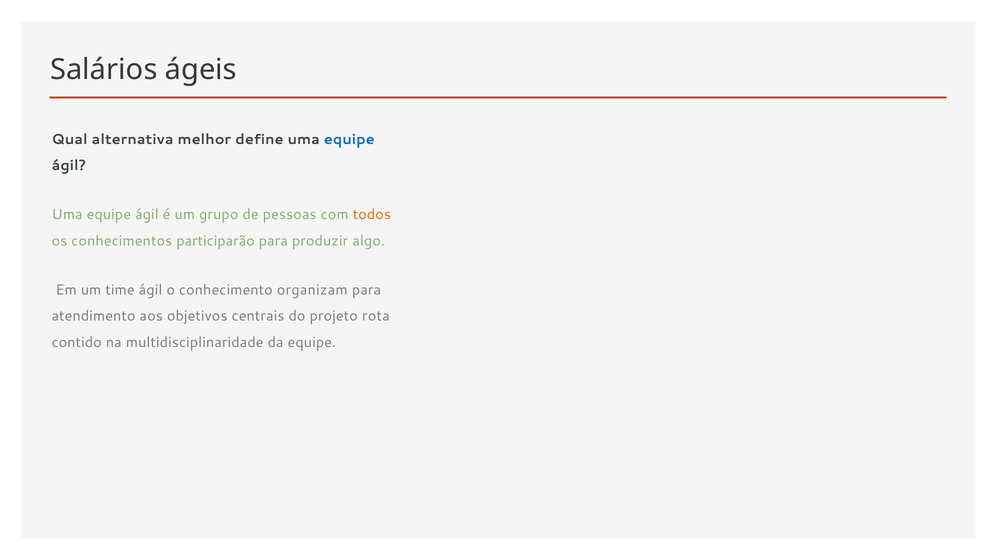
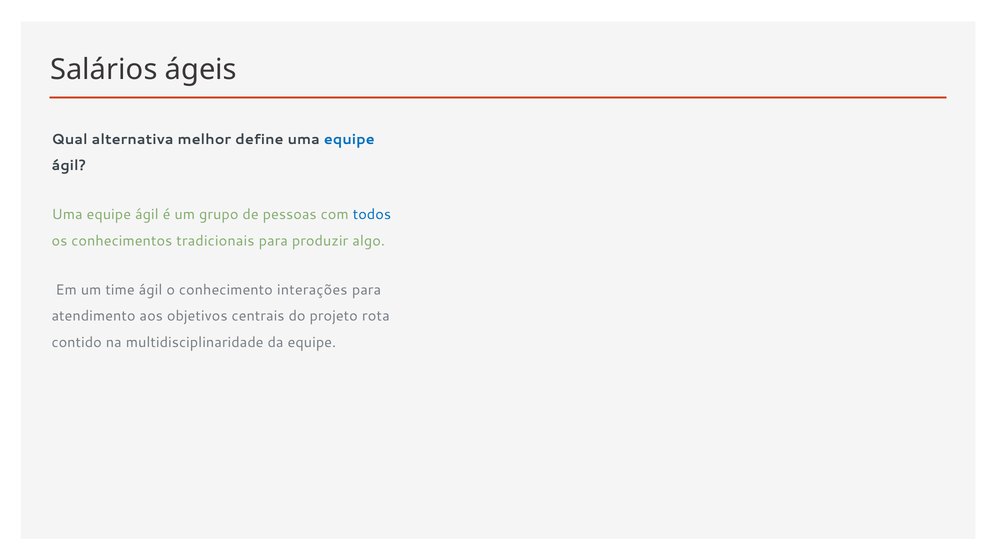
todos colour: orange -> blue
participarão: participarão -> tradicionais
organizam: organizam -> interações
